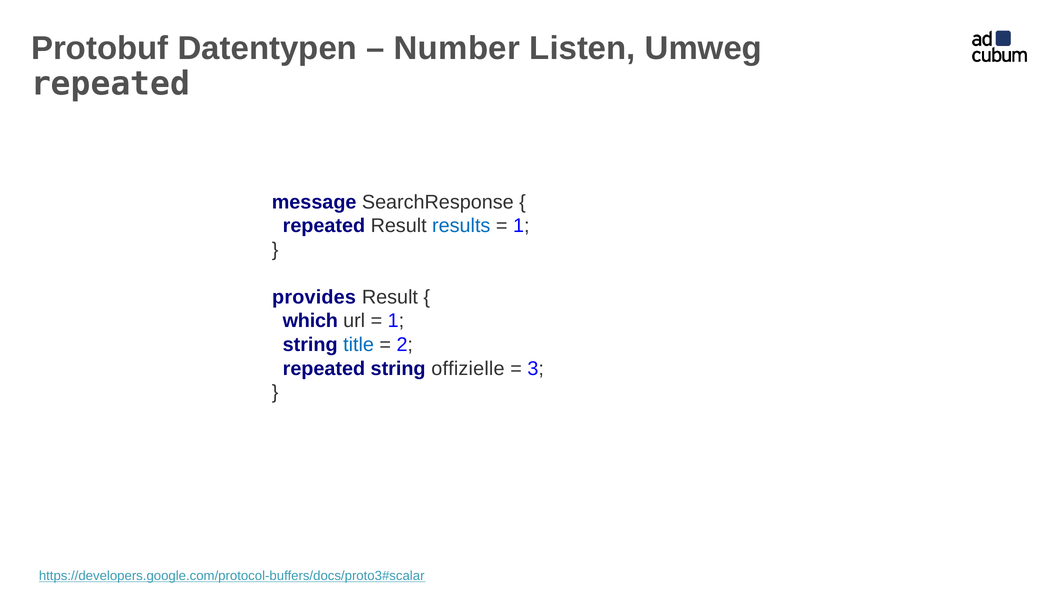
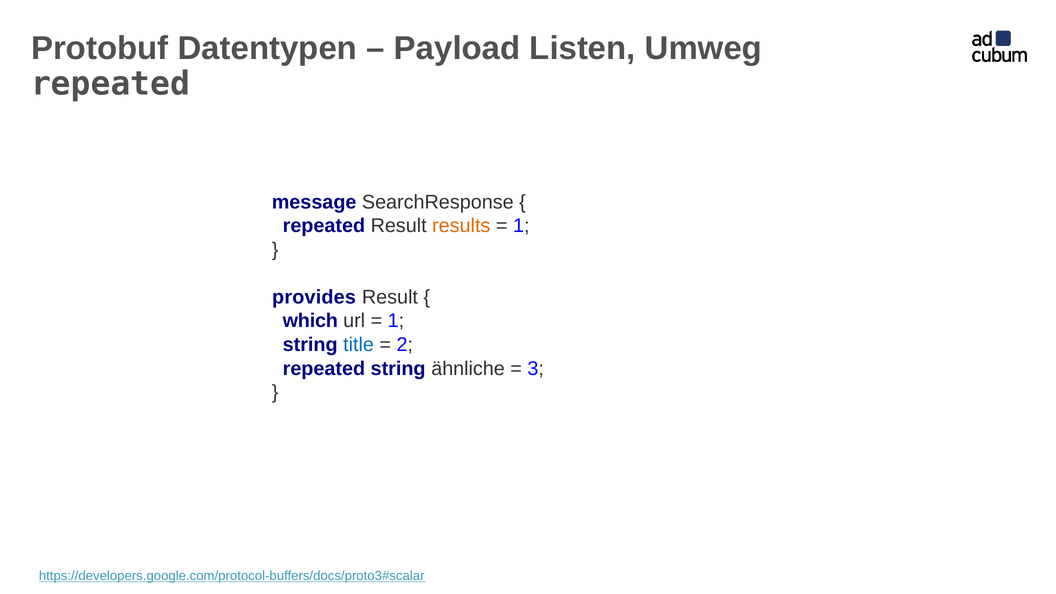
Number: Number -> Payload
results colour: blue -> orange
offizielle: offizielle -> ähnliche
